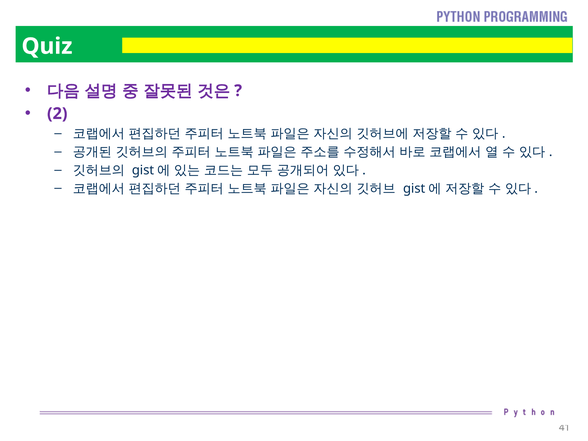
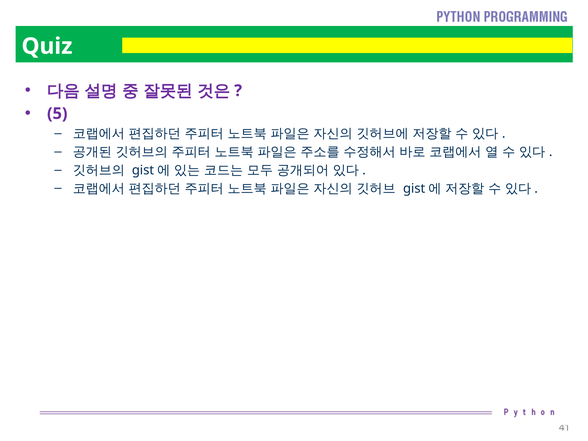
2: 2 -> 5
